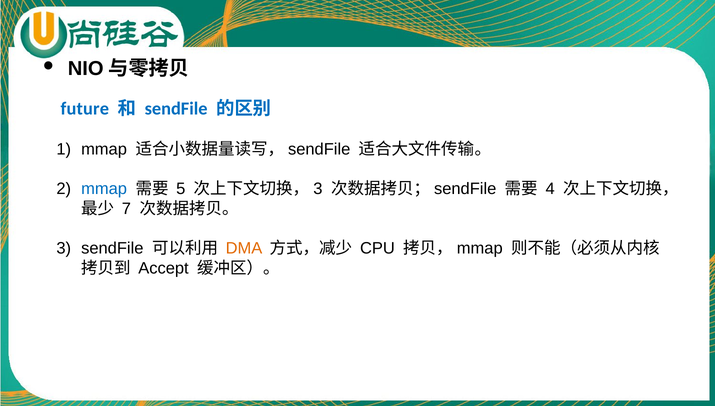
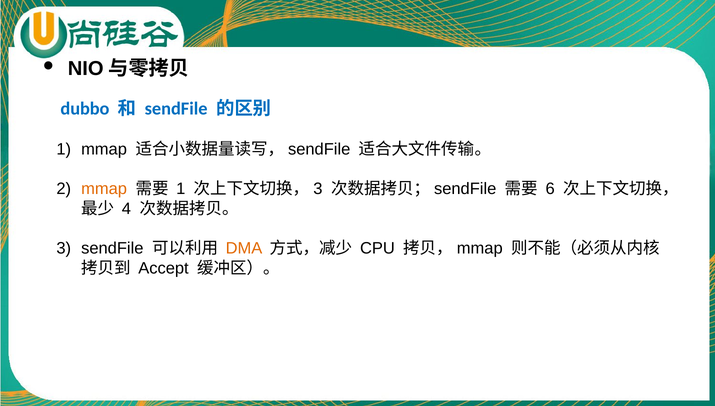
future: future -> dubbo
mmap at (104, 189) colour: blue -> orange
5 at (181, 189): 5 -> 1
4: 4 -> 6
7: 7 -> 4
